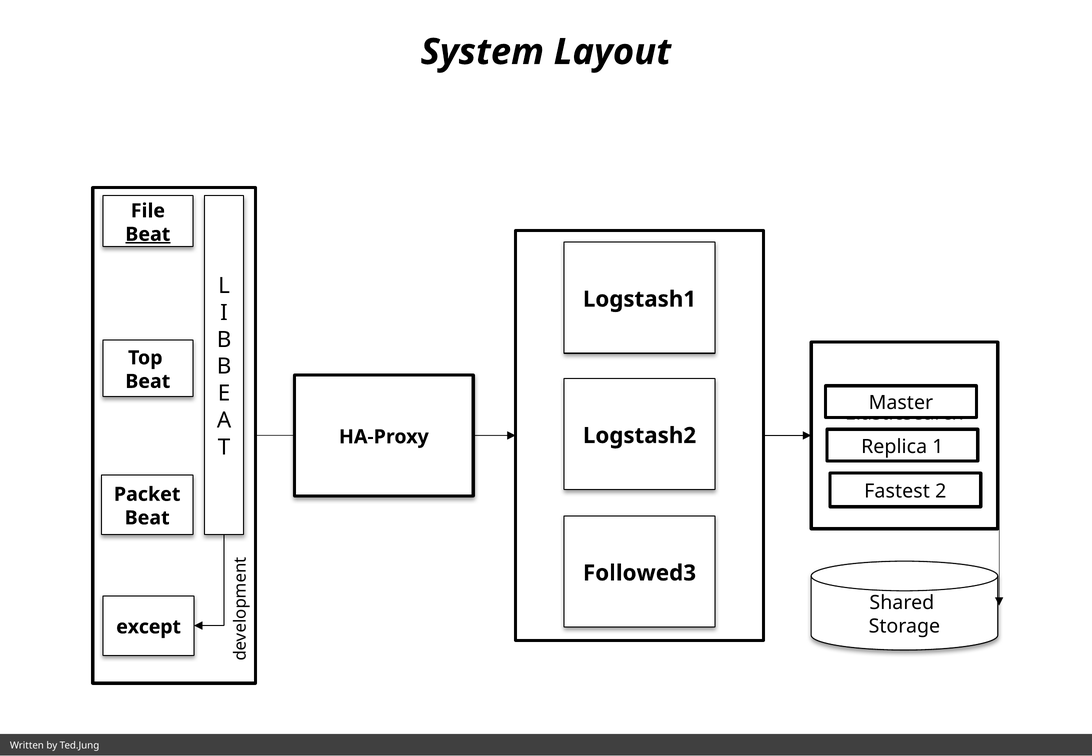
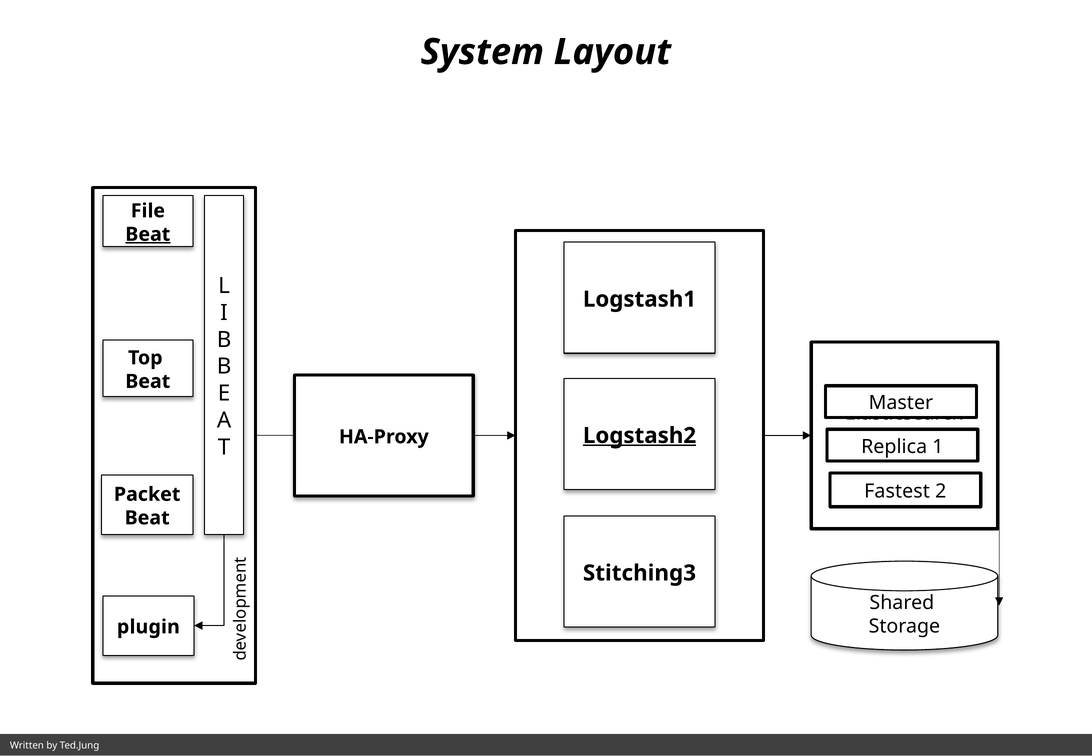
Logstash2 underline: none -> present
Followed3: Followed3 -> Stitching3
except: except -> plugin
